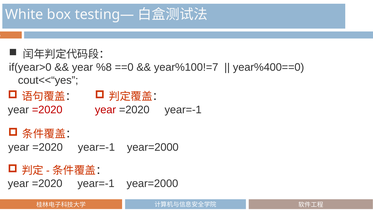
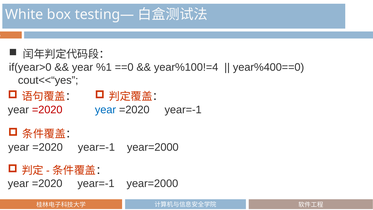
%8: %8 -> %1
year%100!=7: year%100!=7 -> year%100!=4
year at (105, 110) colour: red -> blue
